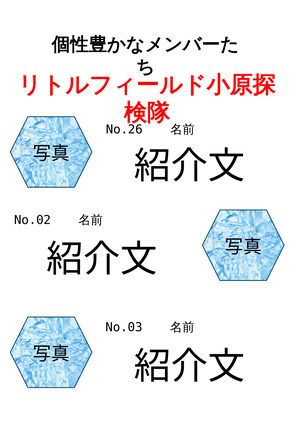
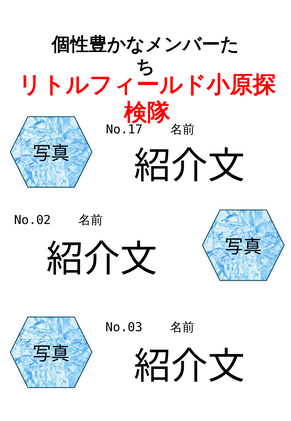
No.26: No.26 -> No.17
